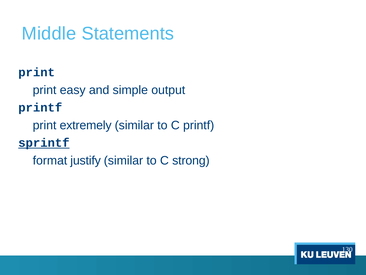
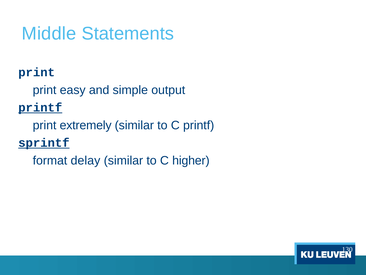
printf at (40, 107) underline: none -> present
justify: justify -> delay
strong: strong -> higher
